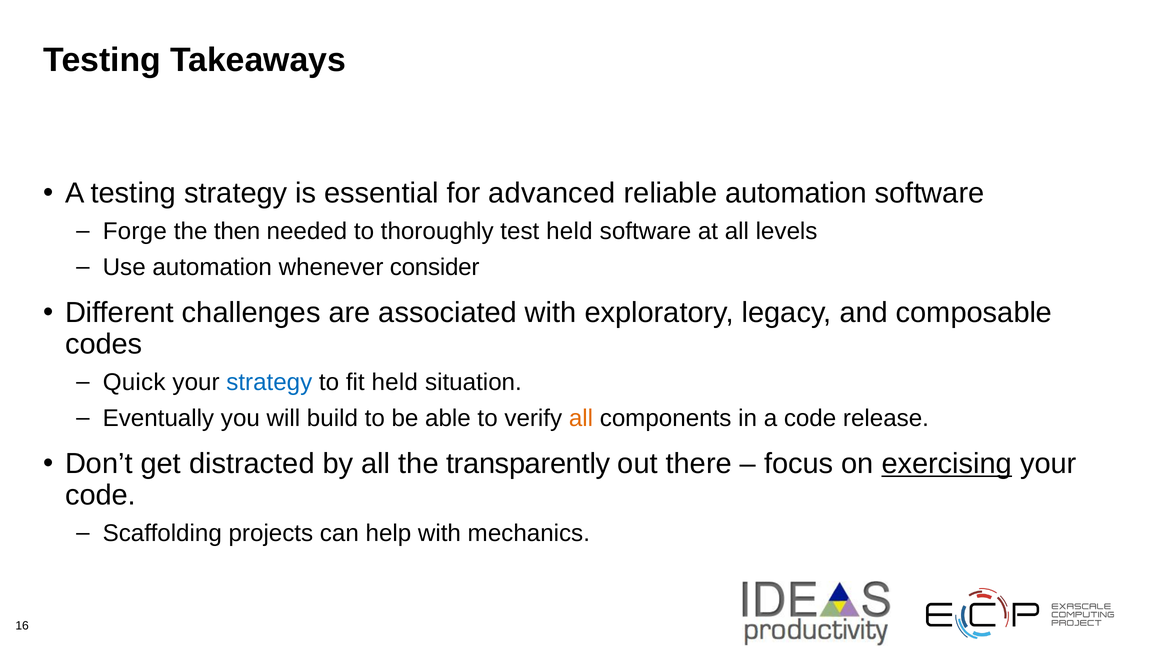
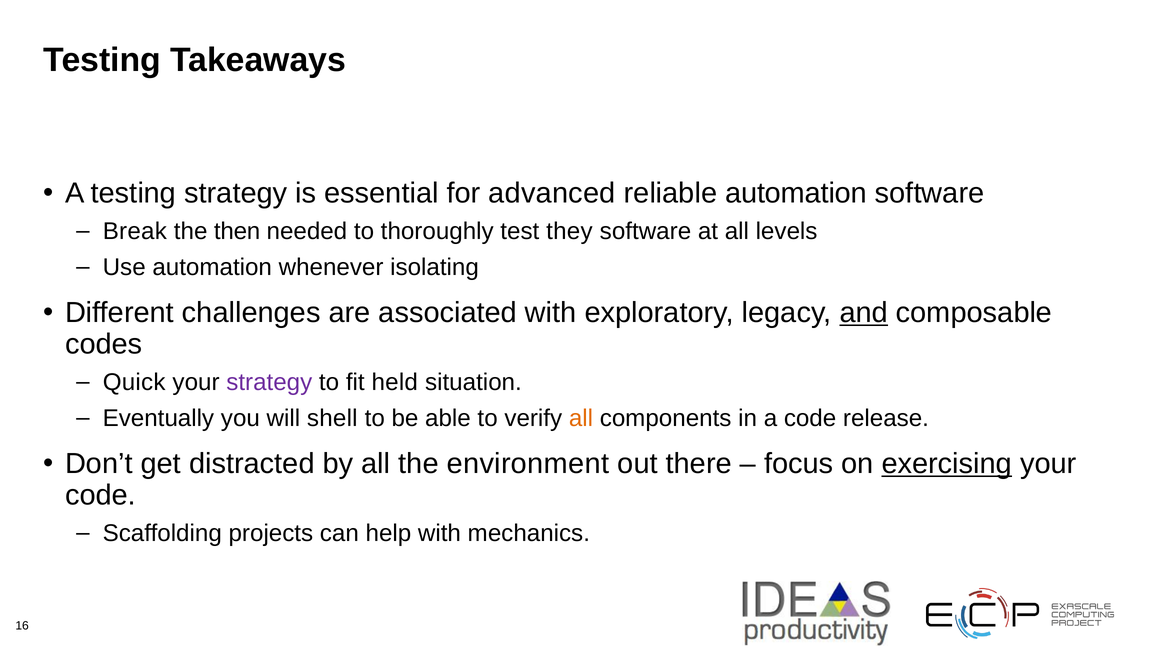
Forge: Forge -> Break
test held: held -> they
consider: consider -> isolating
and underline: none -> present
strategy at (269, 382) colour: blue -> purple
build: build -> shell
transparently: transparently -> environment
